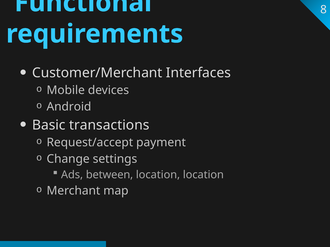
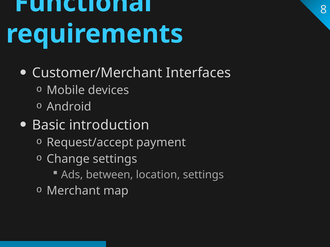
transactions: transactions -> introduction
location location: location -> settings
